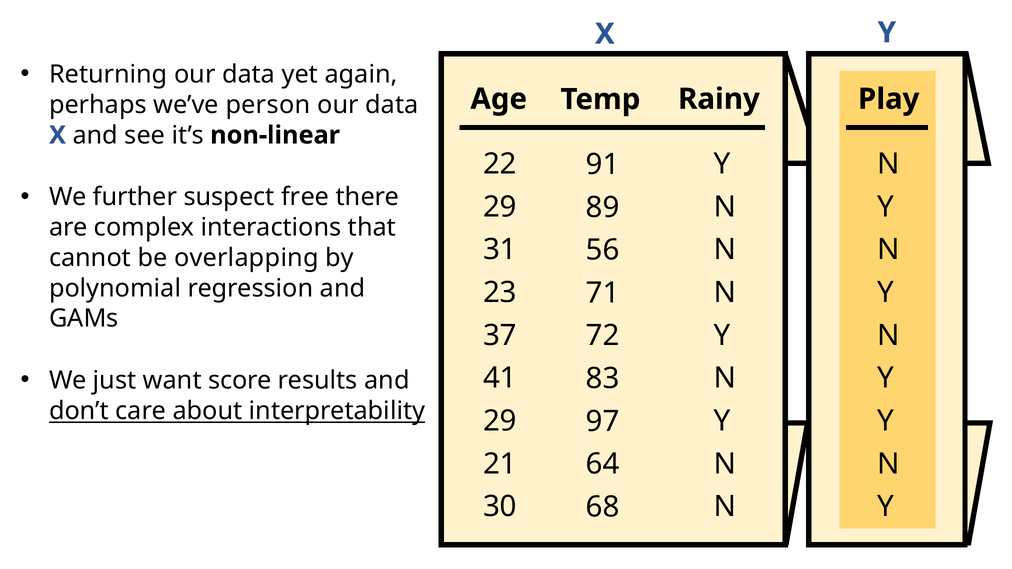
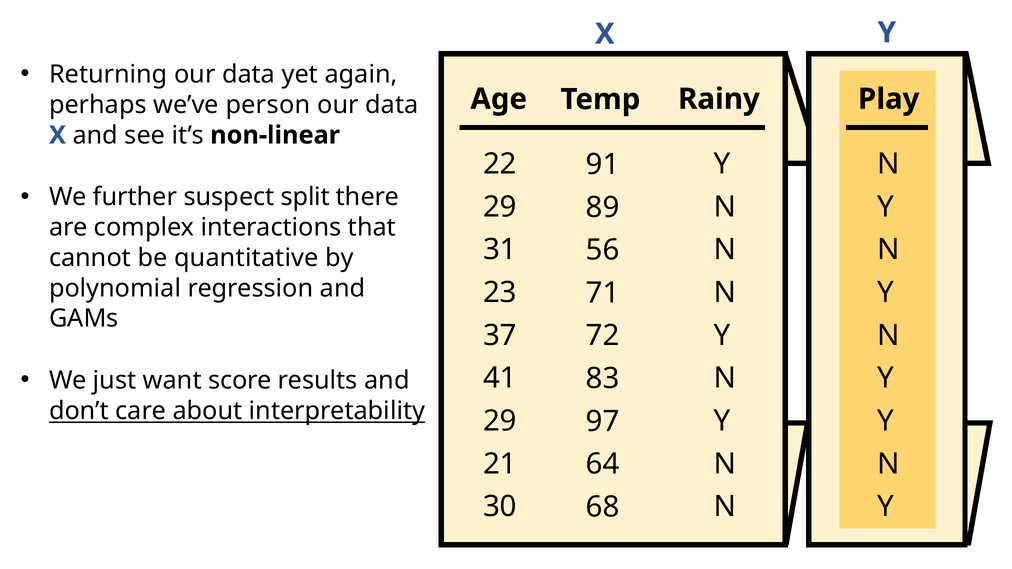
free: free -> split
overlapping: overlapping -> quantitative
